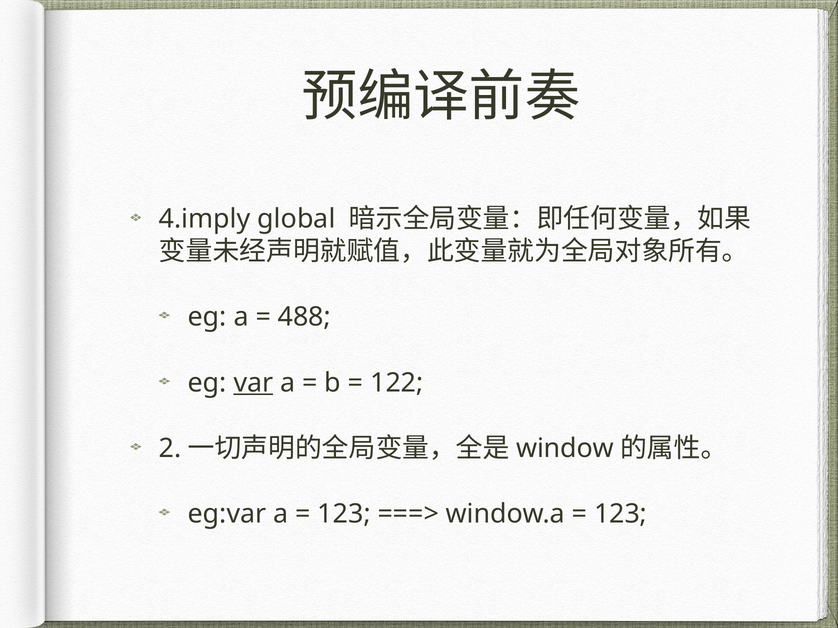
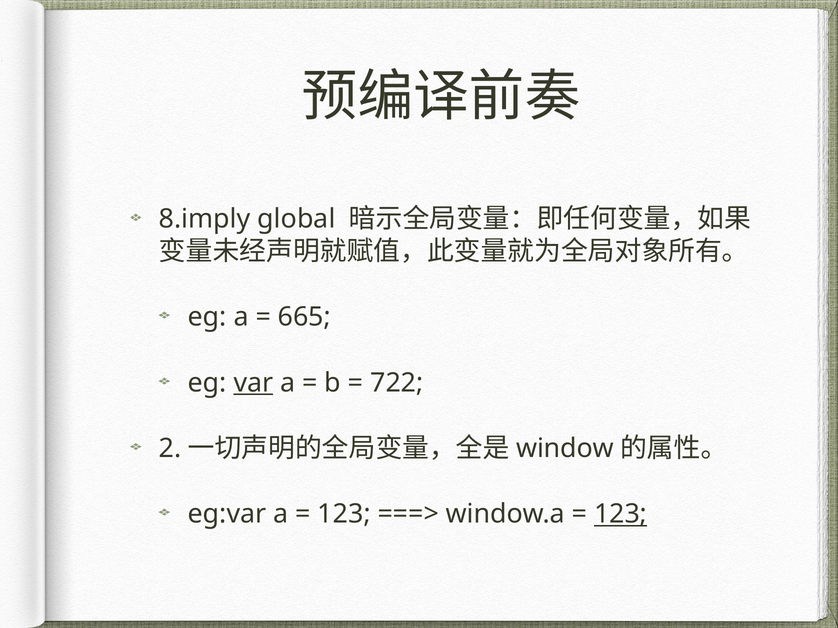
4.imply: 4.imply -> 8.imply
488: 488 -> 665
122: 122 -> 722
123 at (621, 514) underline: none -> present
